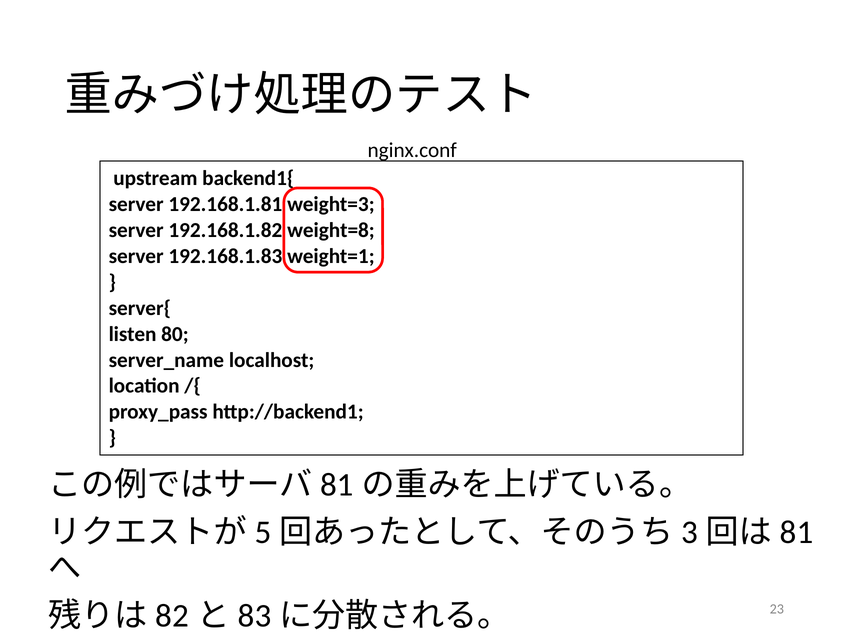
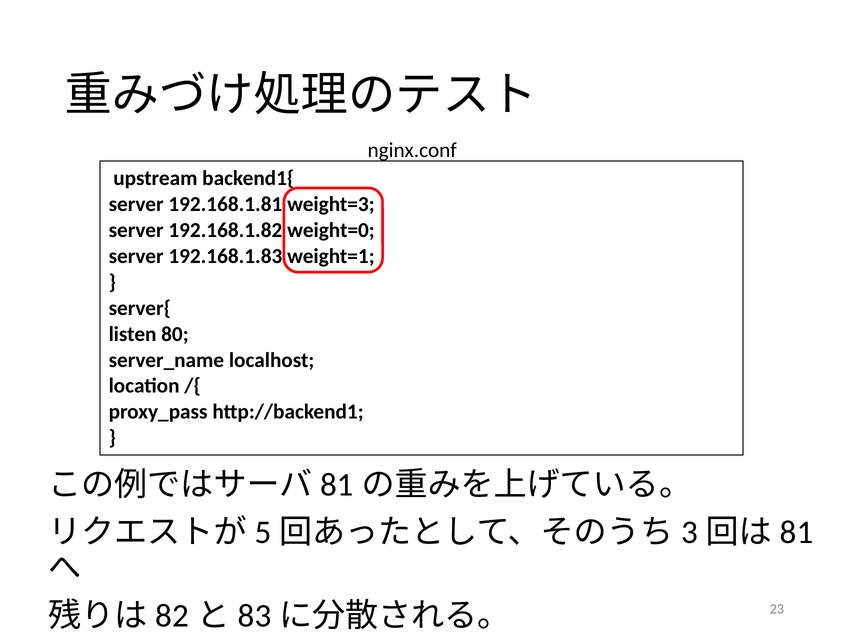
weight=8: weight=8 -> weight=0
